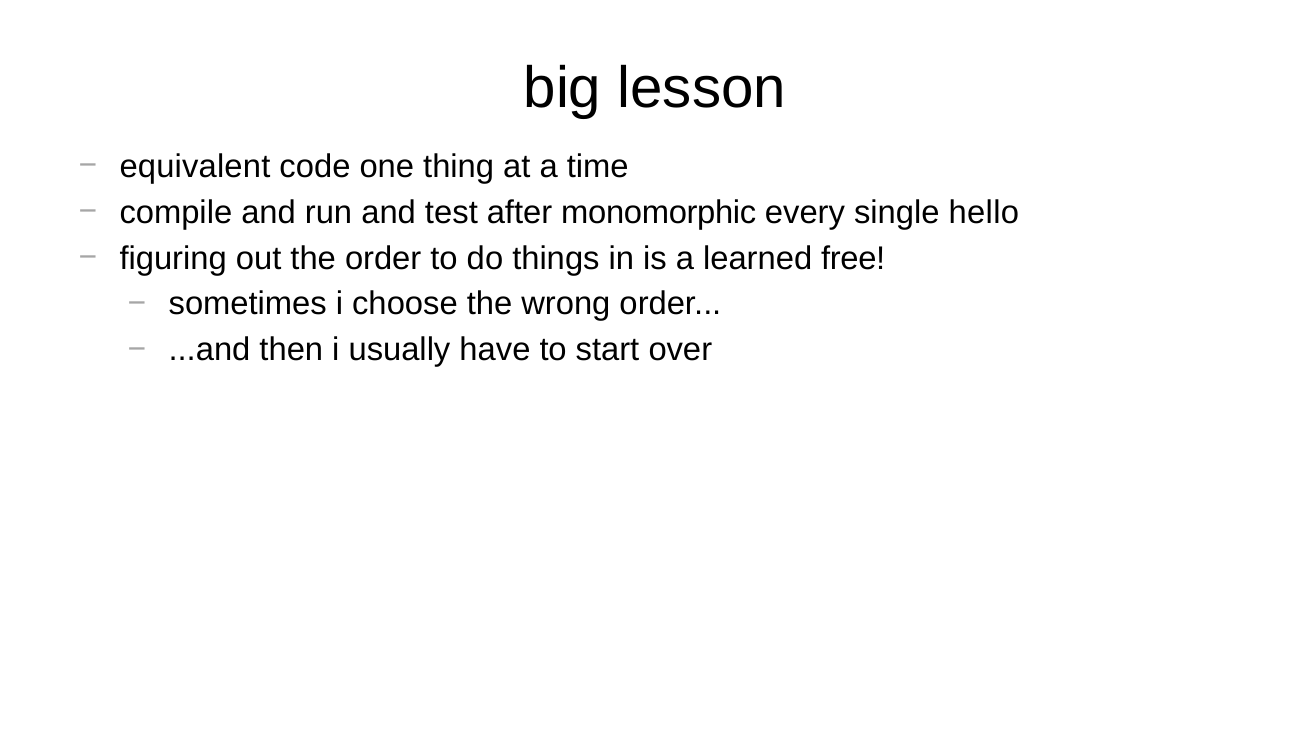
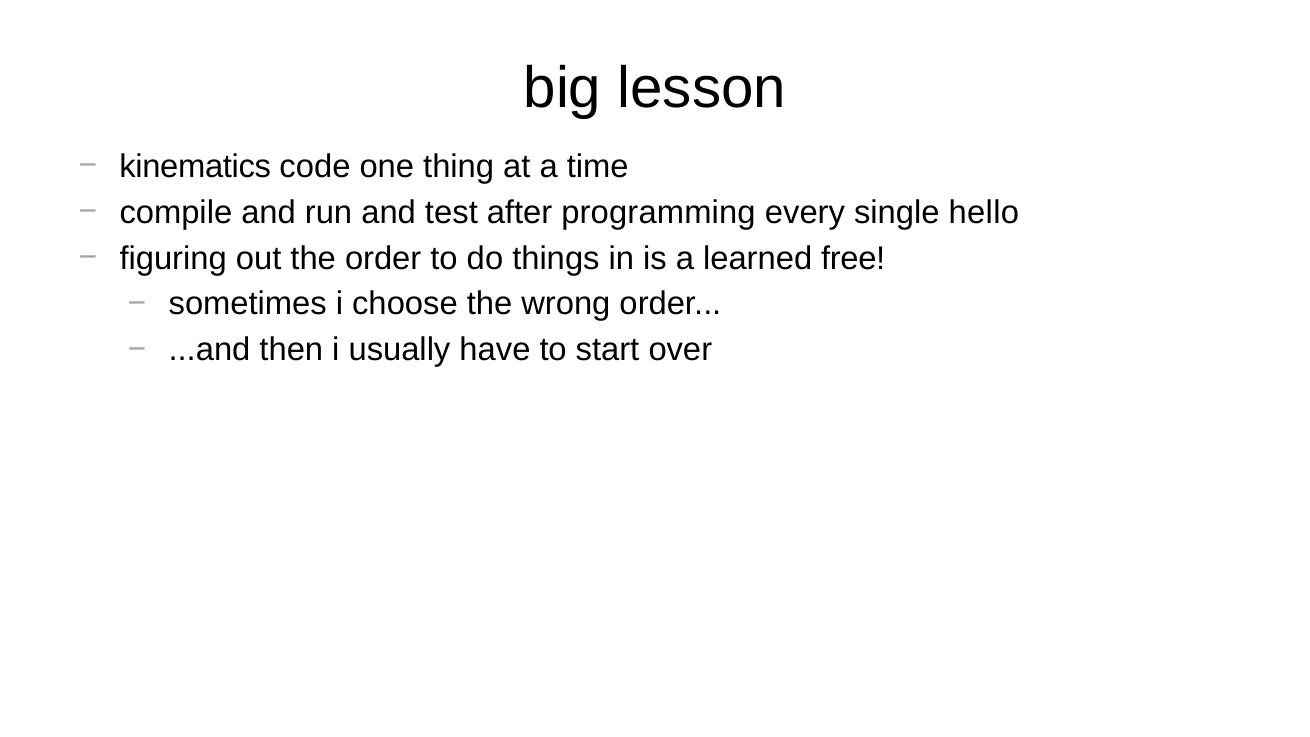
equivalent: equivalent -> kinematics
monomorphic: monomorphic -> programming
